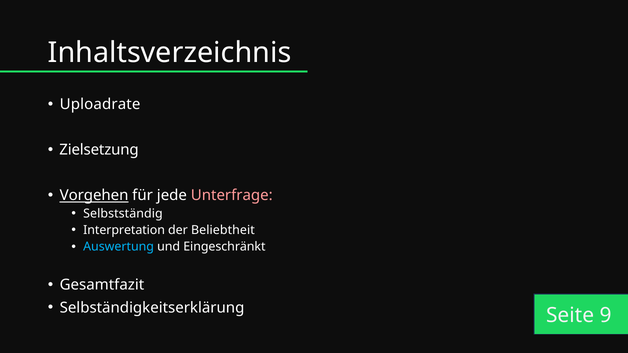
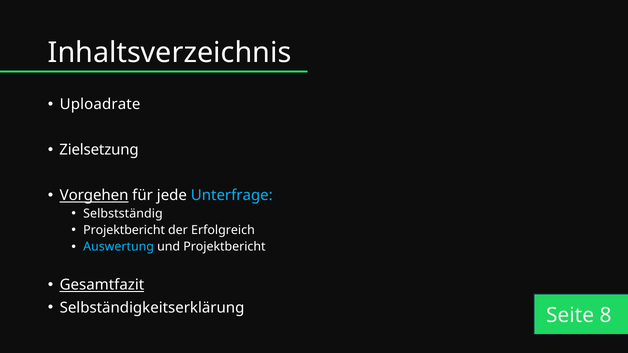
Unterfrage colour: pink -> light blue
Interpretation at (124, 230): Interpretation -> Projektbericht
Beliebtheit: Beliebtheit -> Erfolgreich
und Eingeschränkt: Eingeschränkt -> Projektbericht
Gesamtfazit underline: none -> present
9: 9 -> 8
